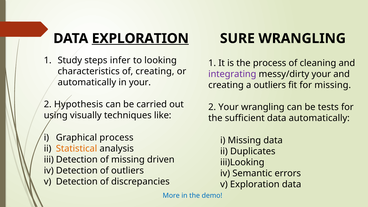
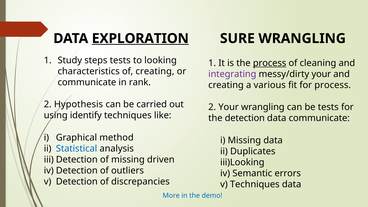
steps infer: infer -> tests
process at (270, 63) underline: none -> present
automatically at (87, 82): automatically -> communicate
in your: your -> rank
a outliers: outliers -> various
for missing: missing -> process
visually: visually -> identify
the sufficient: sufficient -> detection
data automatically: automatically -> communicate
Graphical process: process -> method
Statistical colour: orange -> blue
v Exploration: Exploration -> Techniques
